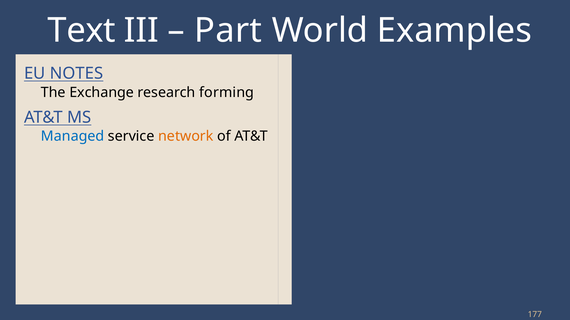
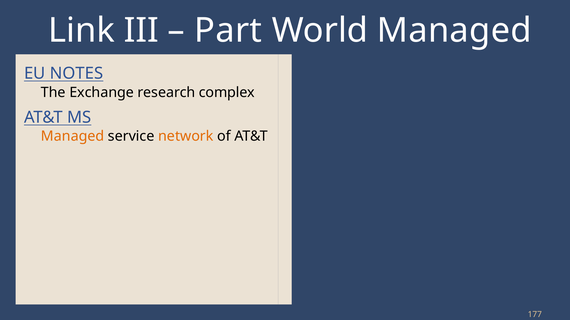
Text: Text -> Link
World Examples: Examples -> Managed
forming: forming -> complex
Managed at (73, 137) colour: blue -> orange
